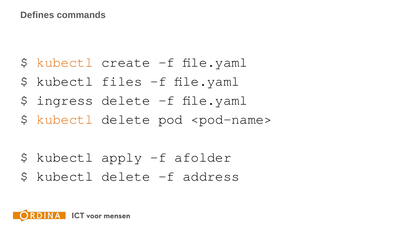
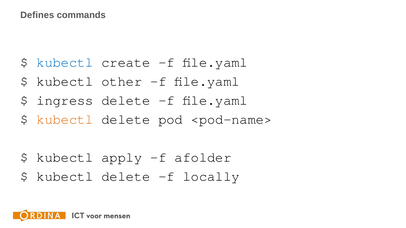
kubectl at (65, 62) colour: orange -> blue
files: files -> other
address: address -> locally
